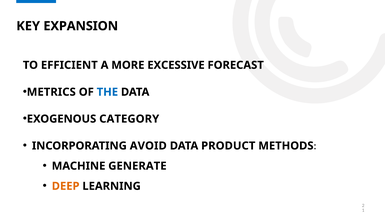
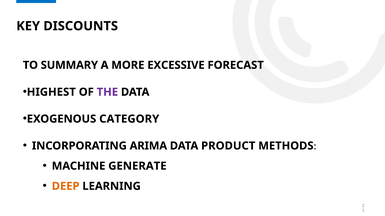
EXPANSION: EXPANSION -> DISCOUNTS
EFFICIENT: EFFICIENT -> SUMMARY
METRICS: METRICS -> HIGHEST
THE colour: blue -> purple
AVOID: AVOID -> ARIMA
